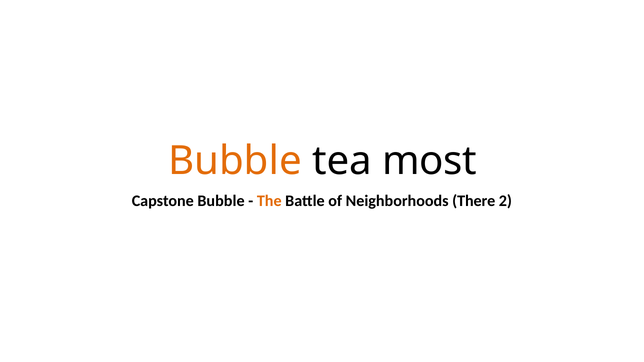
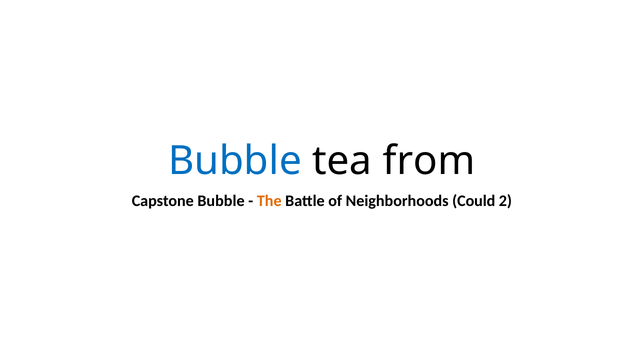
Bubble at (235, 161) colour: orange -> blue
most: most -> from
There: There -> Could
